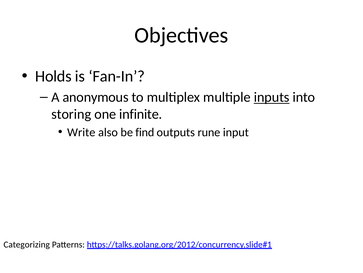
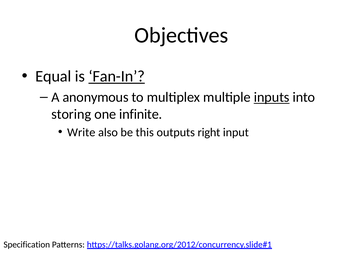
Holds: Holds -> Equal
Fan-In underline: none -> present
find: find -> this
rune: rune -> right
Categorizing: Categorizing -> Specification
